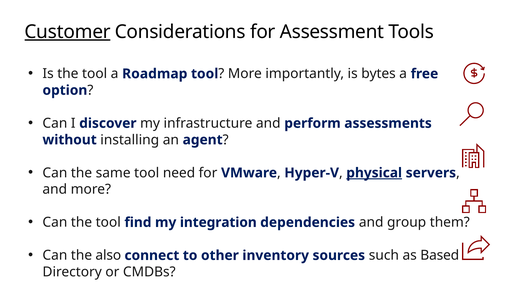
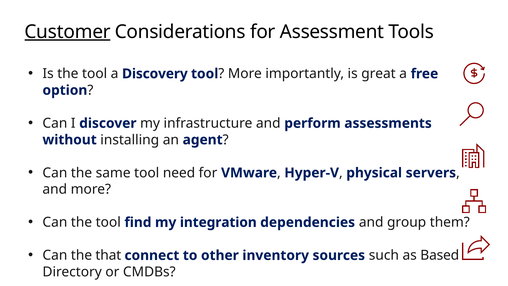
Roadmap: Roadmap -> Discovery
bytes: bytes -> great
physical underline: present -> none
also: also -> that
